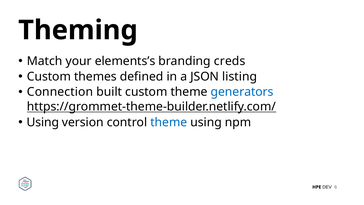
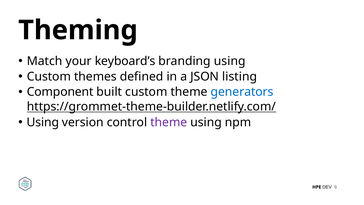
elements’s: elements’s -> keyboard’s
branding creds: creds -> using
Connection: Connection -> Component
theme at (169, 122) colour: blue -> purple
